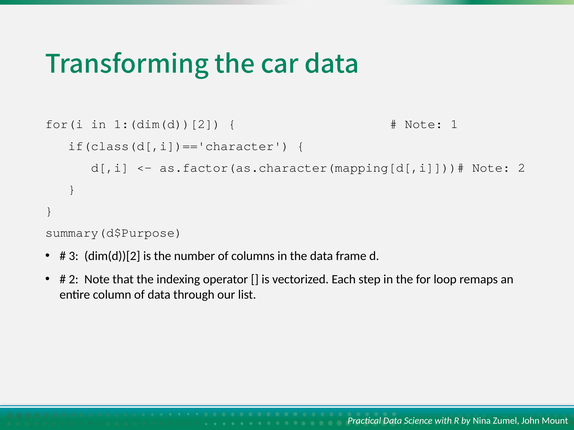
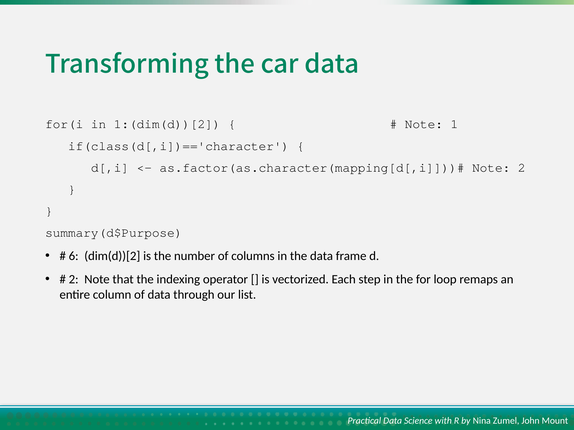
3: 3 -> 6
